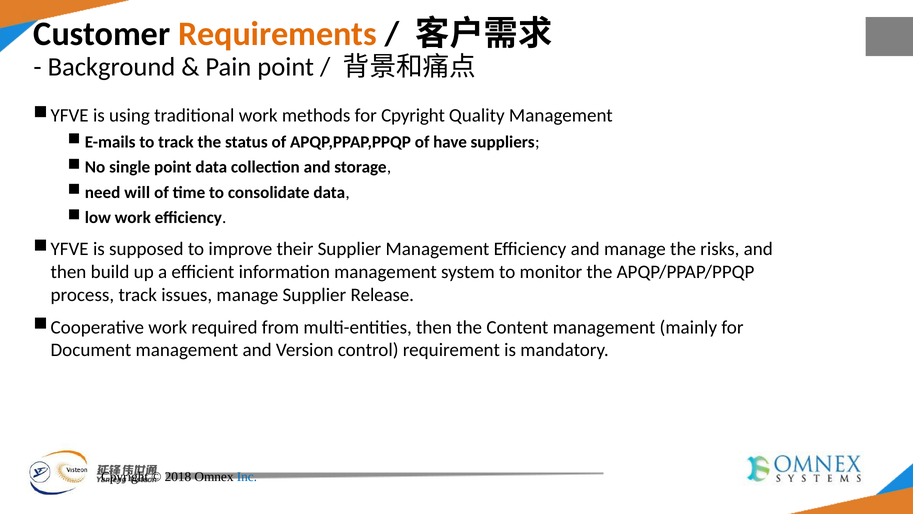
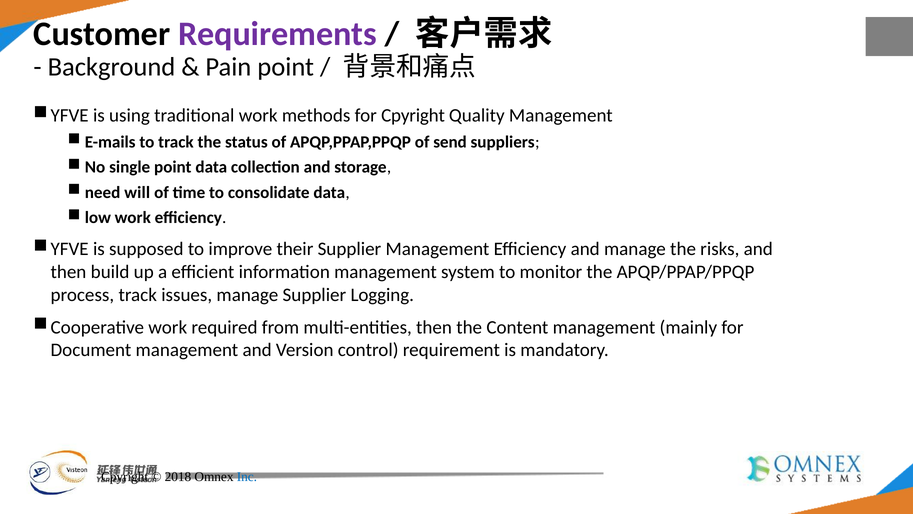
Requirements colour: orange -> purple
have: have -> send
Release: Release -> Logging
